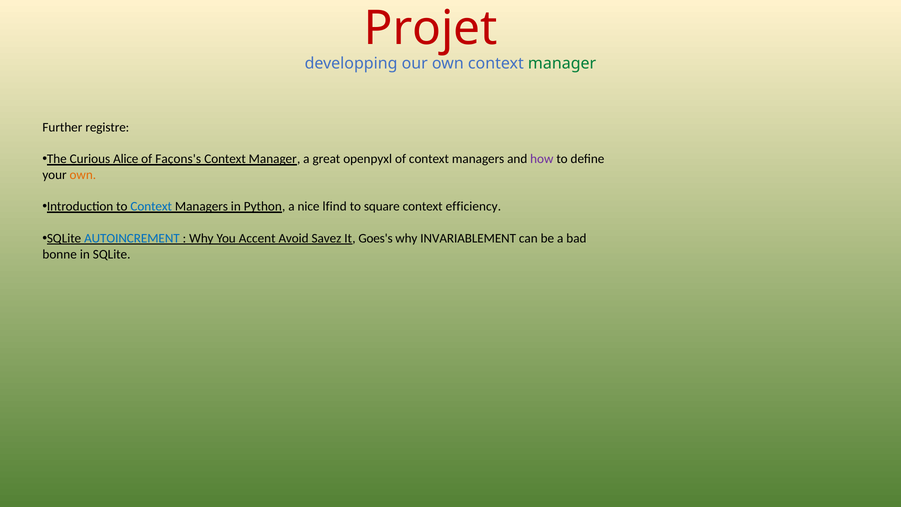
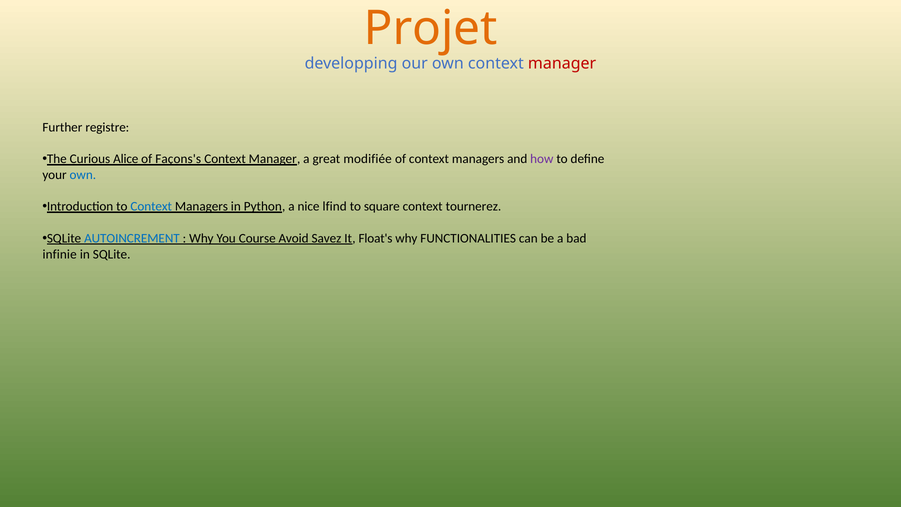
Projet colour: red -> orange
manager at (562, 63) colour: green -> red
openpyxl: openpyxl -> modifiée
own at (83, 175) colour: orange -> blue
efficiency: efficiency -> tournerez
Accent: Accent -> Course
Goes's: Goes's -> Float's
INVARIABLEMENT: INVARIABLEMENT -> FUNCTIONALITIES
bonne: bonne -> infinie
